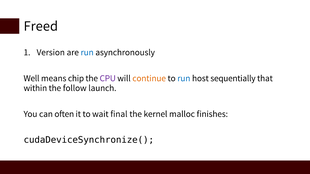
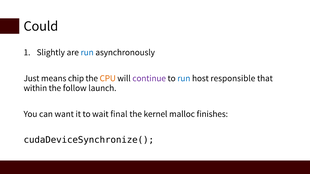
Freed: Freed -> Could
Version: Version -> Slightly
Well: Well -> Just
CPU colour: purple -> orange
continue colour: orange -> purple
sequentially: sequentially -> responsible
often: often -> want
